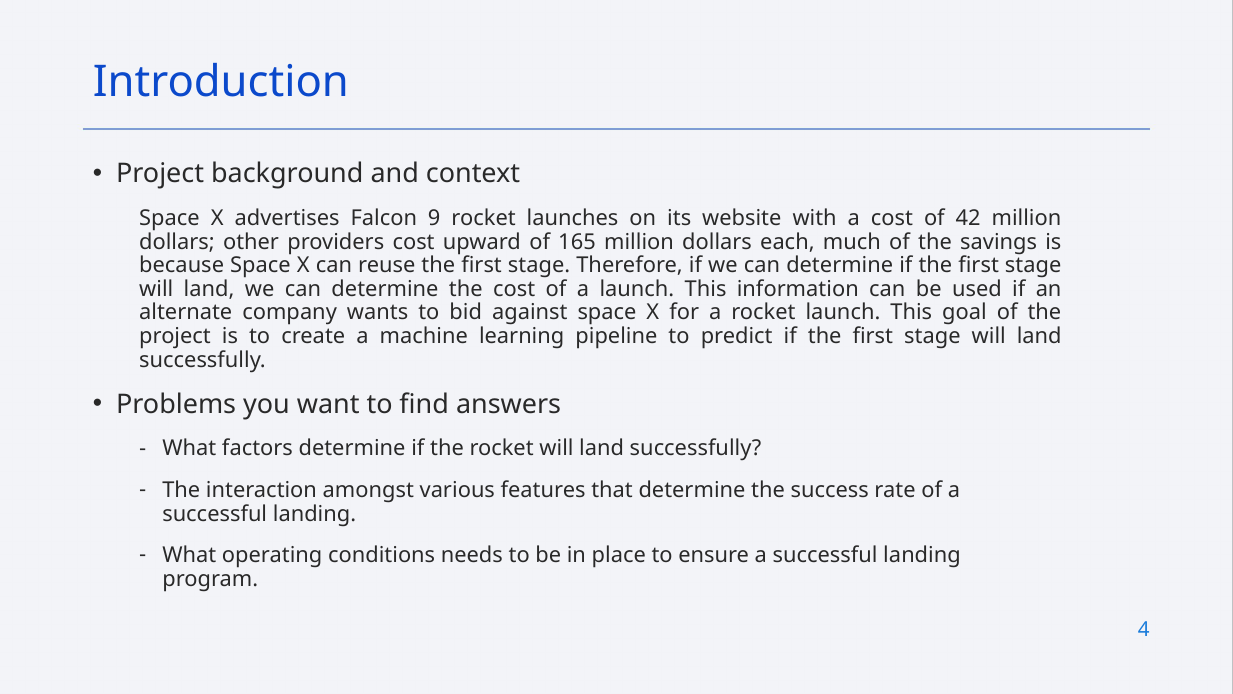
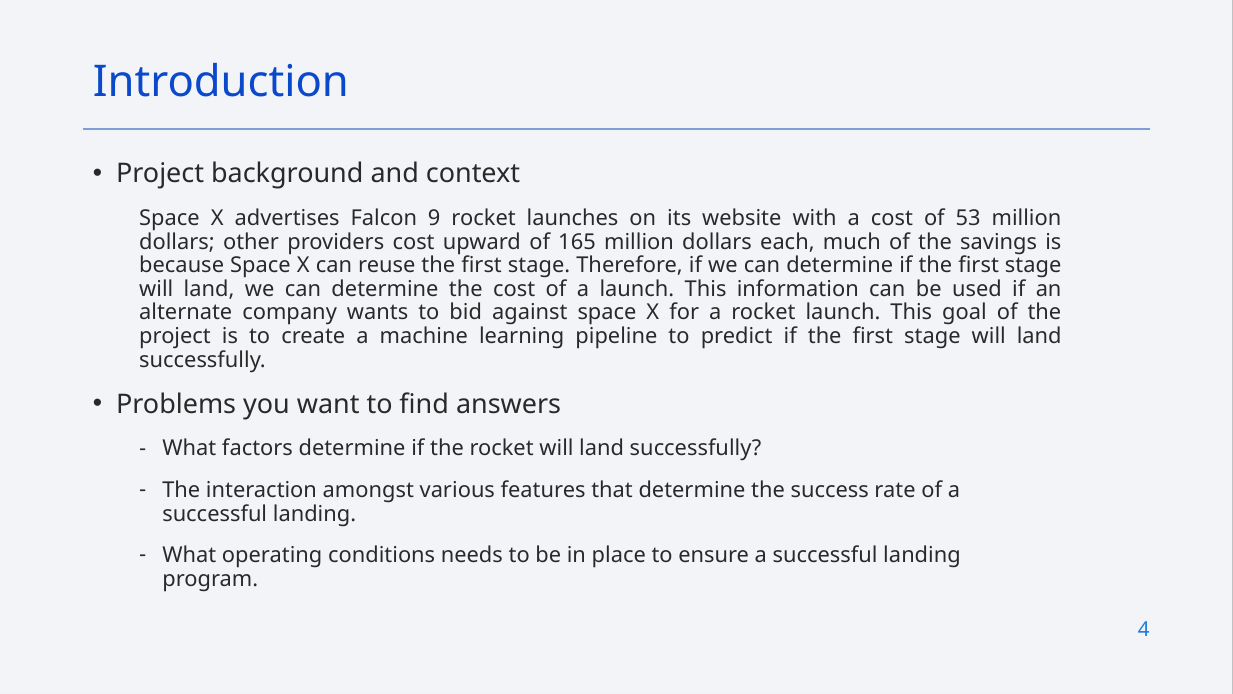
42: 42 -> 53
